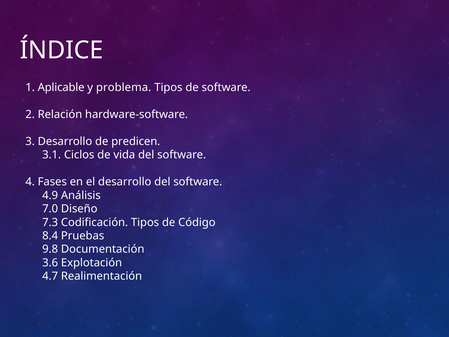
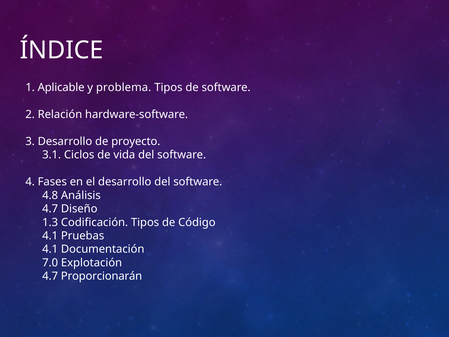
predicen: predicen -> proyecto
4.9: 4.9 -> 4.8
7.0 at (50, 209): 7.0 -> 4.7
7.3: 7.3 -> 1.3
8.4 at (50, 236): 8.4 -> 4.1
9.8 at (50, 249): 9.8 -> 4.1
3.6: 3.6 -> 7.0
Realimentación: Realimentación -> Proporcionarán
